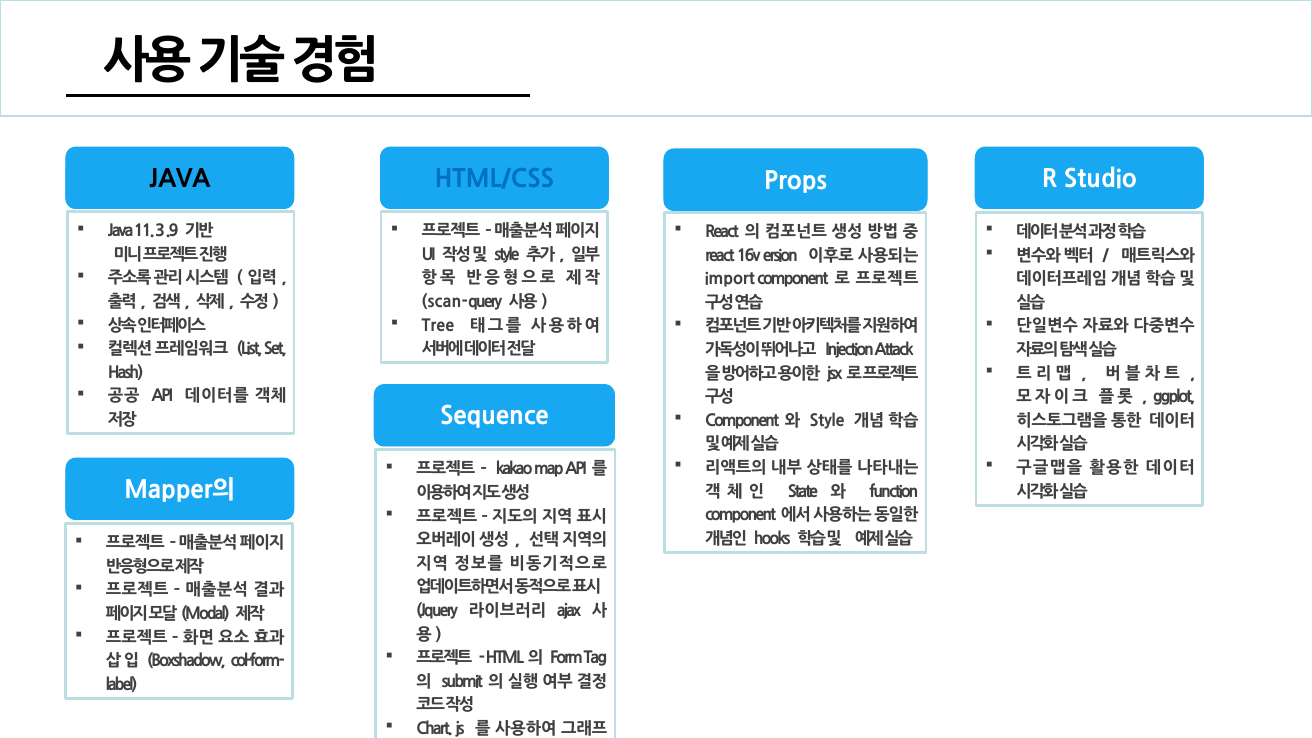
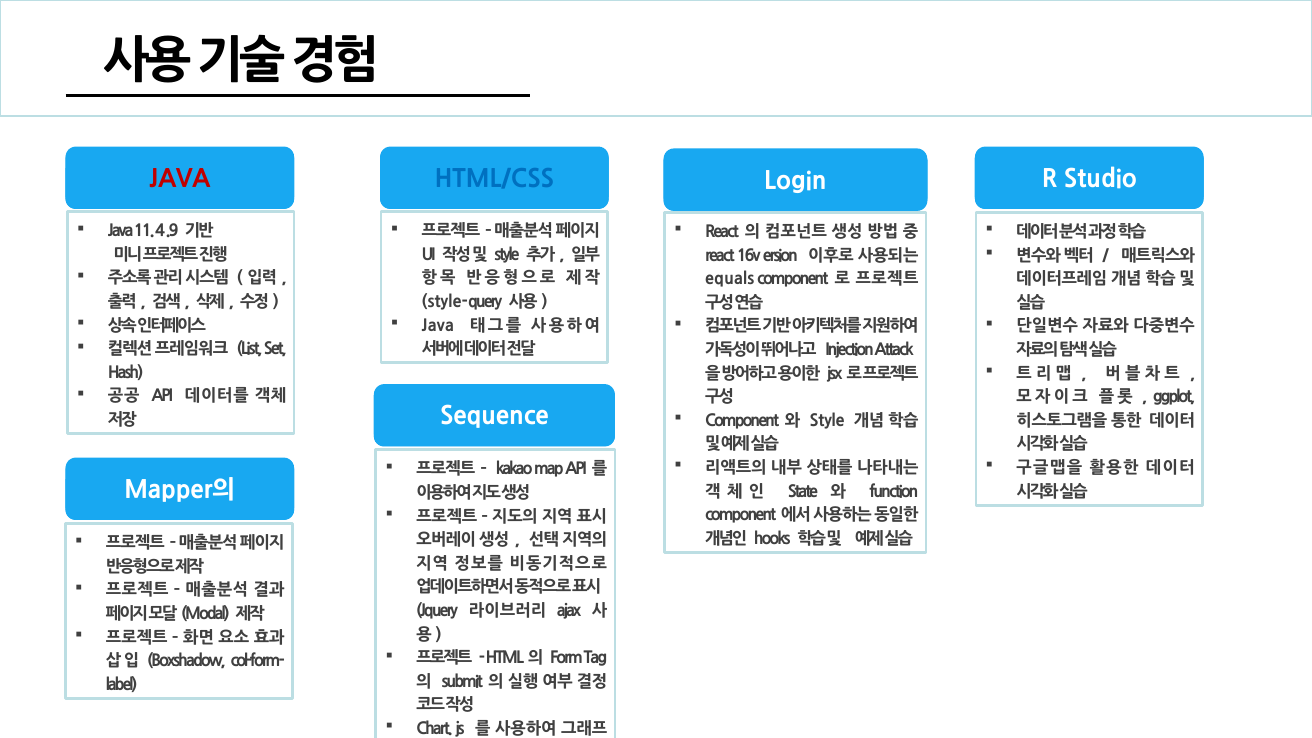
JAVA at (180, 179) colour: black -> red
Props: Props -> Login
3: 3 -> 4
import: import -> equals
scan-: scan- -> style-
Tree at (438, 326): Tree -> Java
